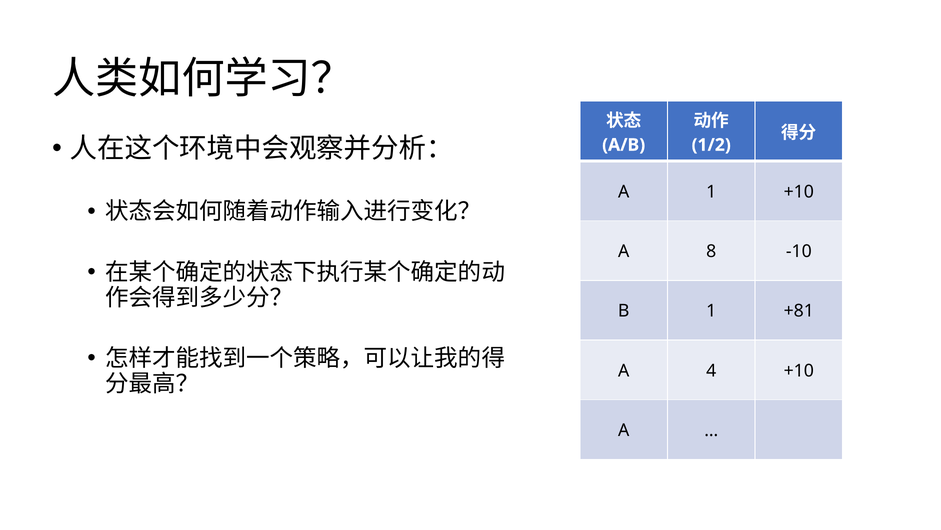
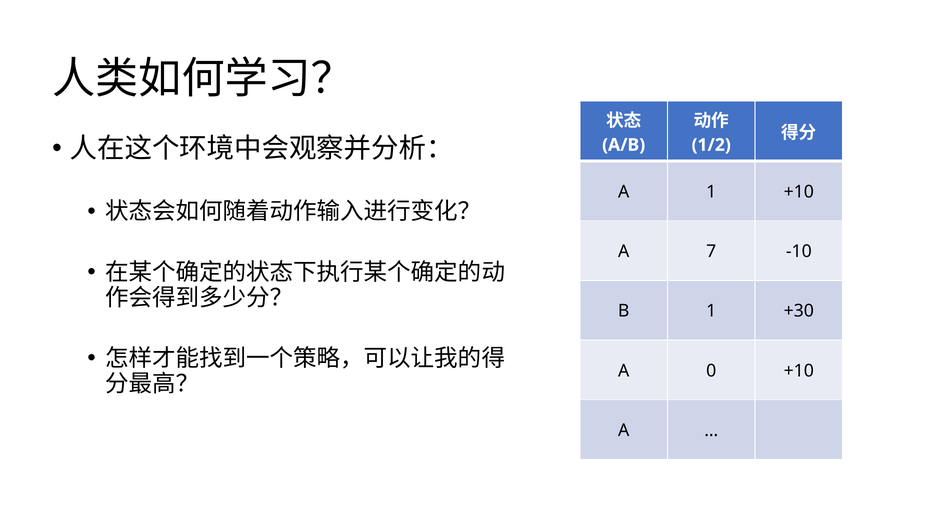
8: 8 -> 7
+81: +81 -> +30
4: 4 -> 0
